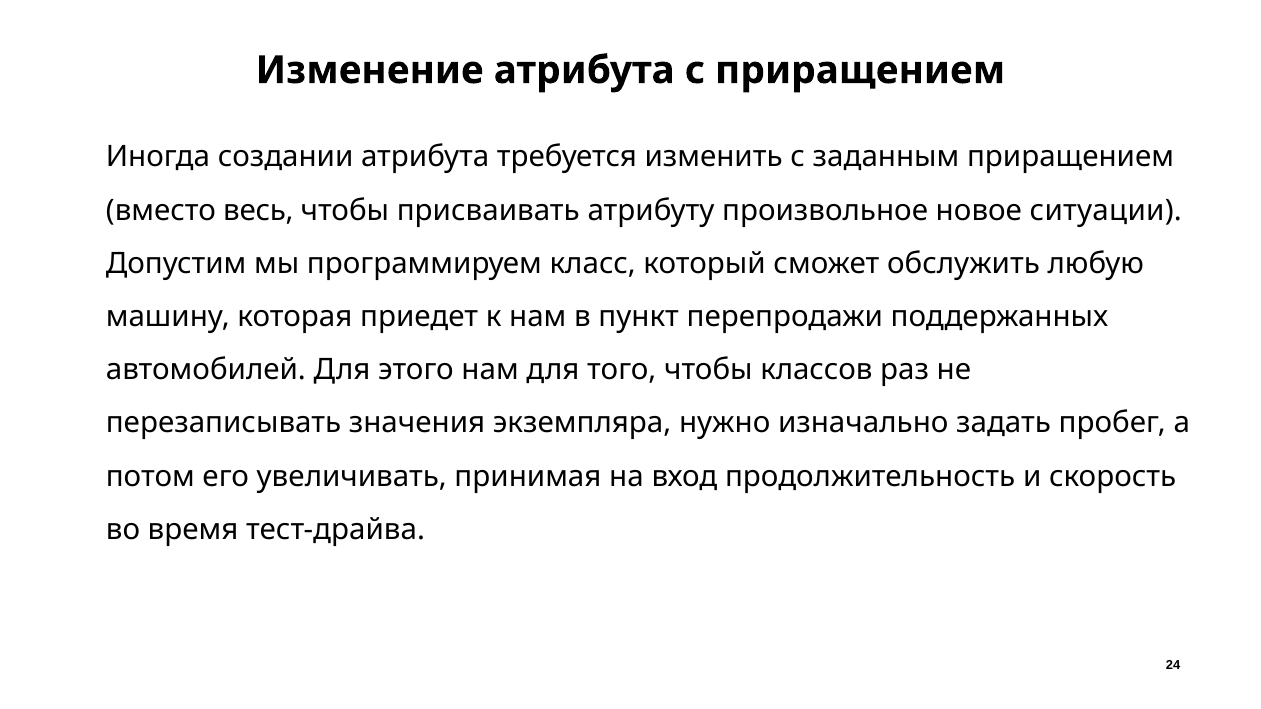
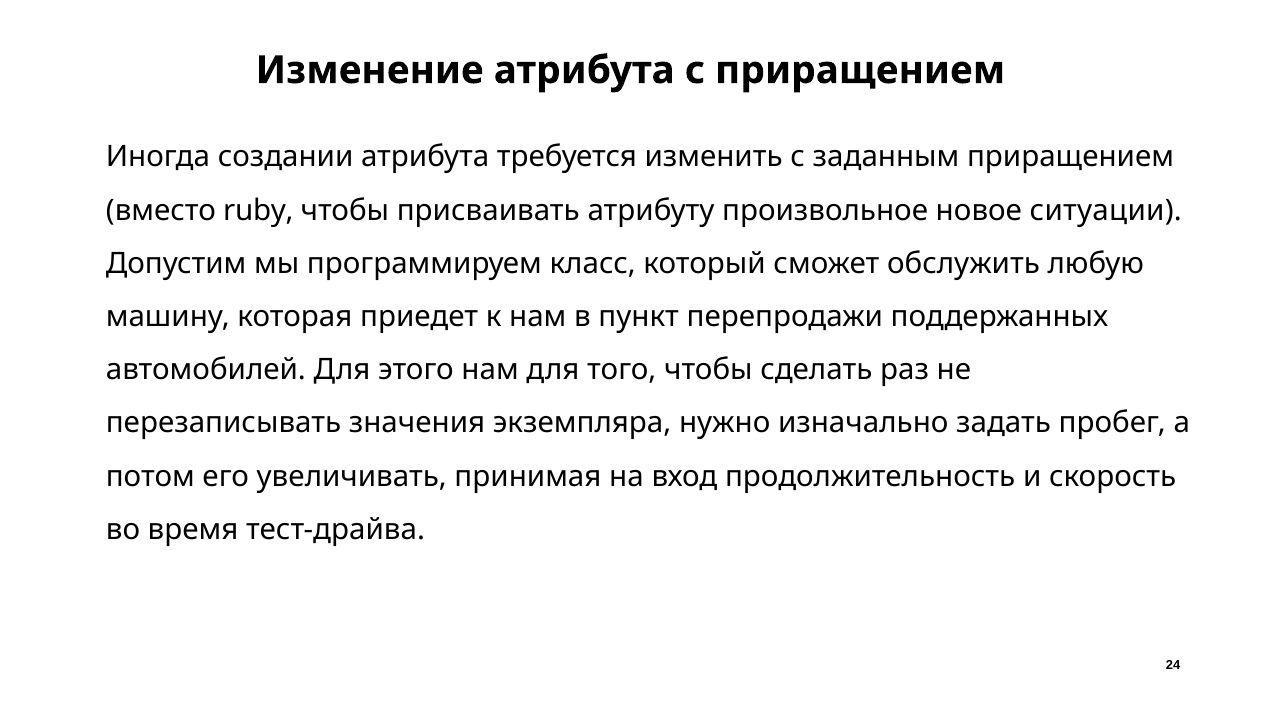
весь: весь -> ruby
классов: классов -> сделать
